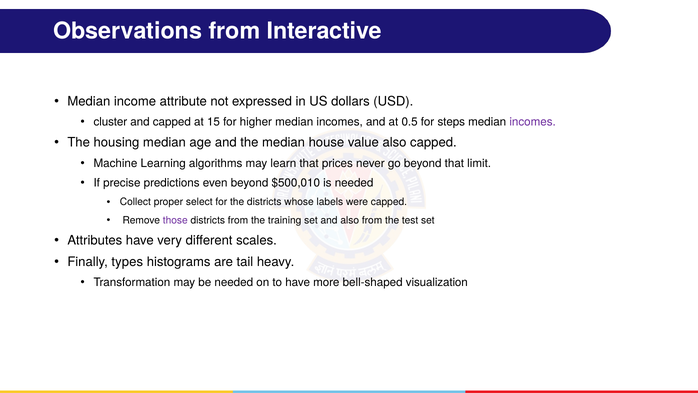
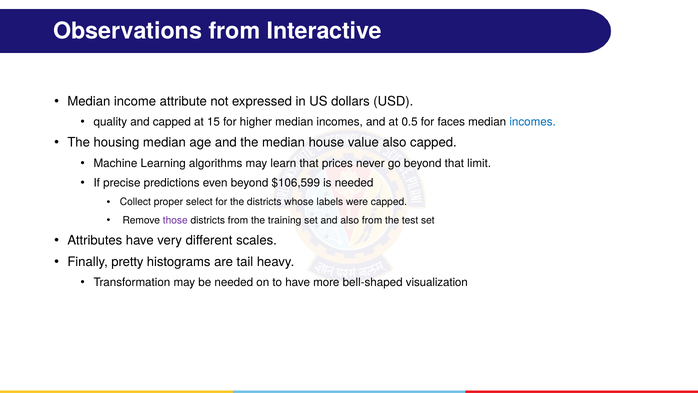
cluster: cluster -> quality
steps: steps -> faces
incomes at (533, 122) colour: purple -> blue
$500,010: $500,010 -> $106,599
types: types -> pretty
